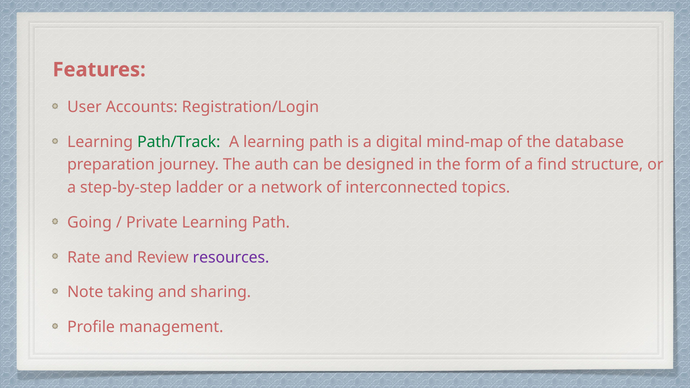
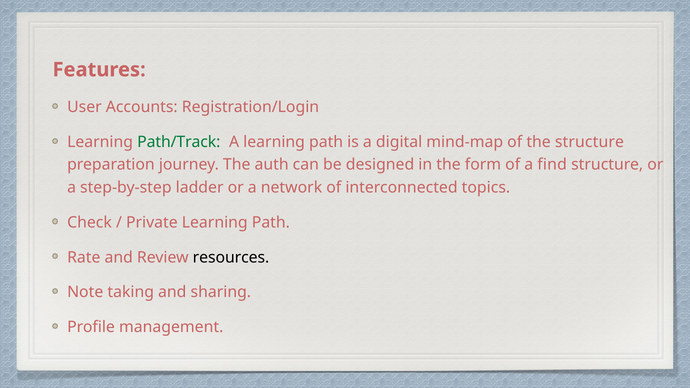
the database: database -> structure
Going: Going -> Check
resources colour: purple -> black
